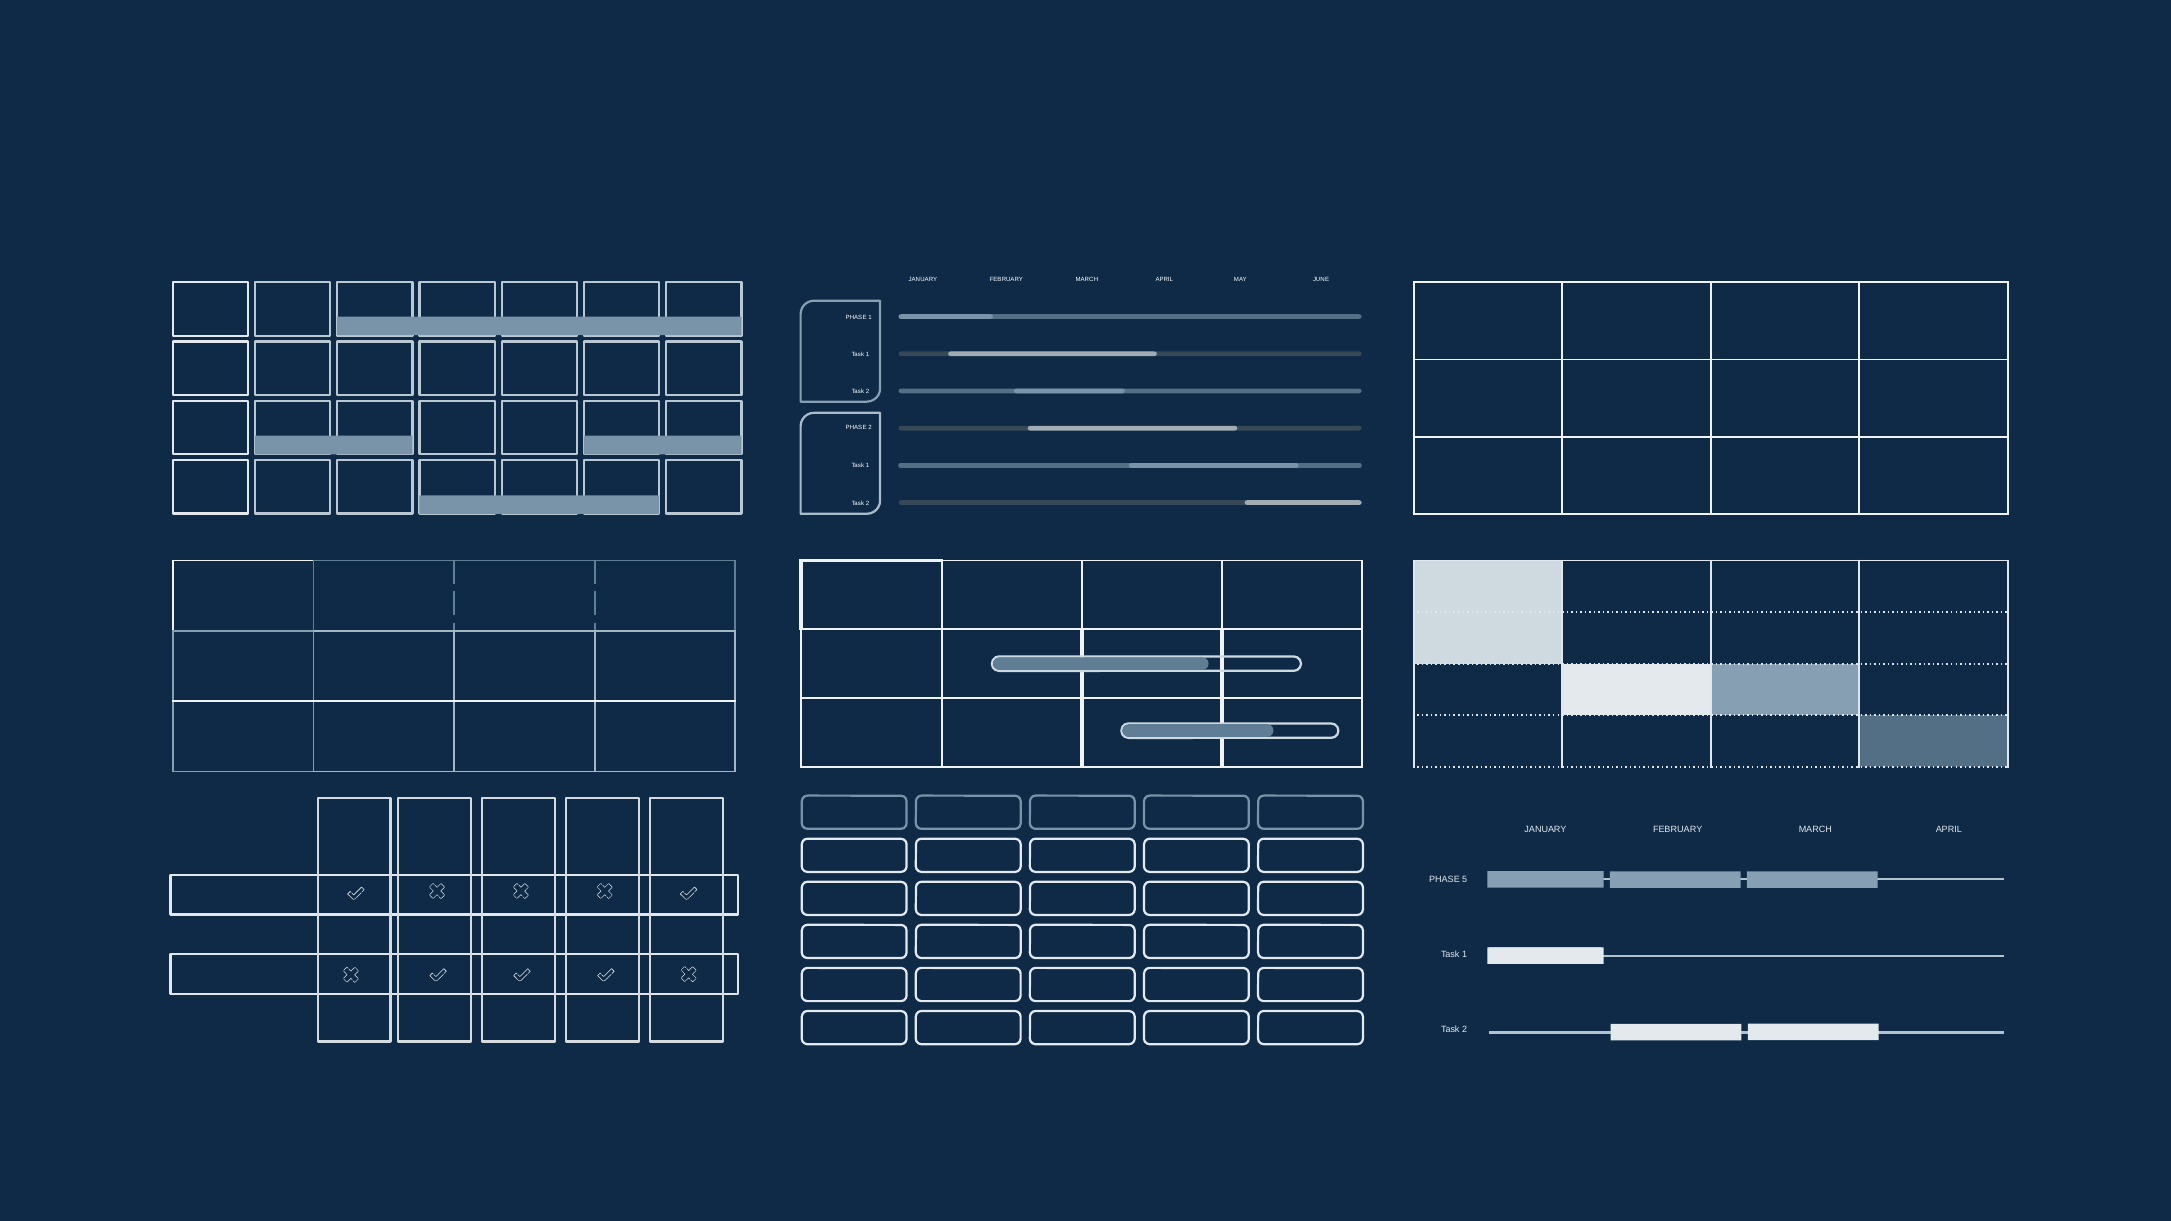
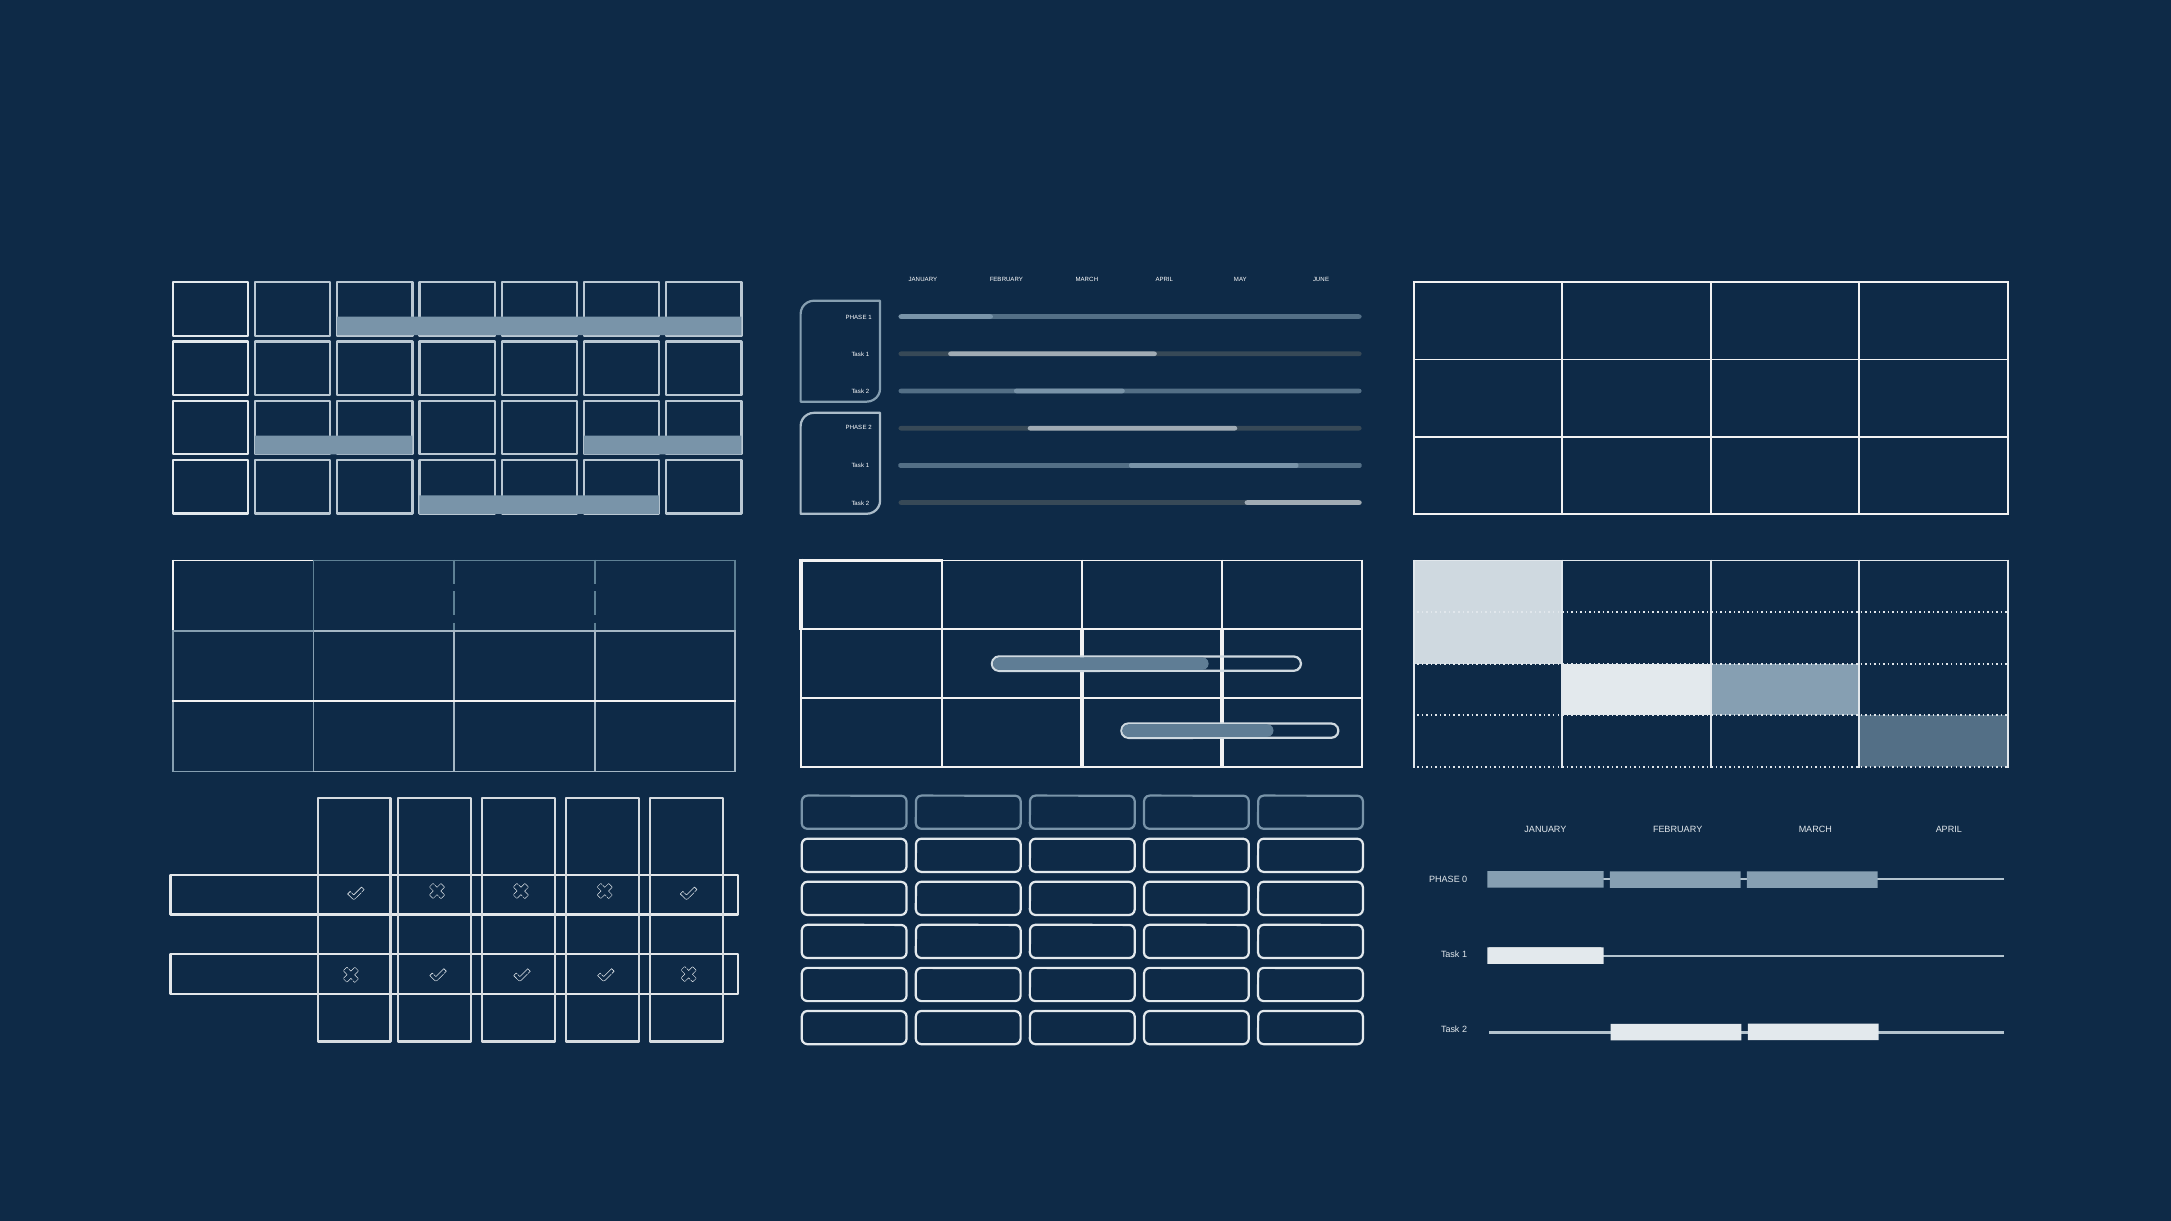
5: 5 -> 0
